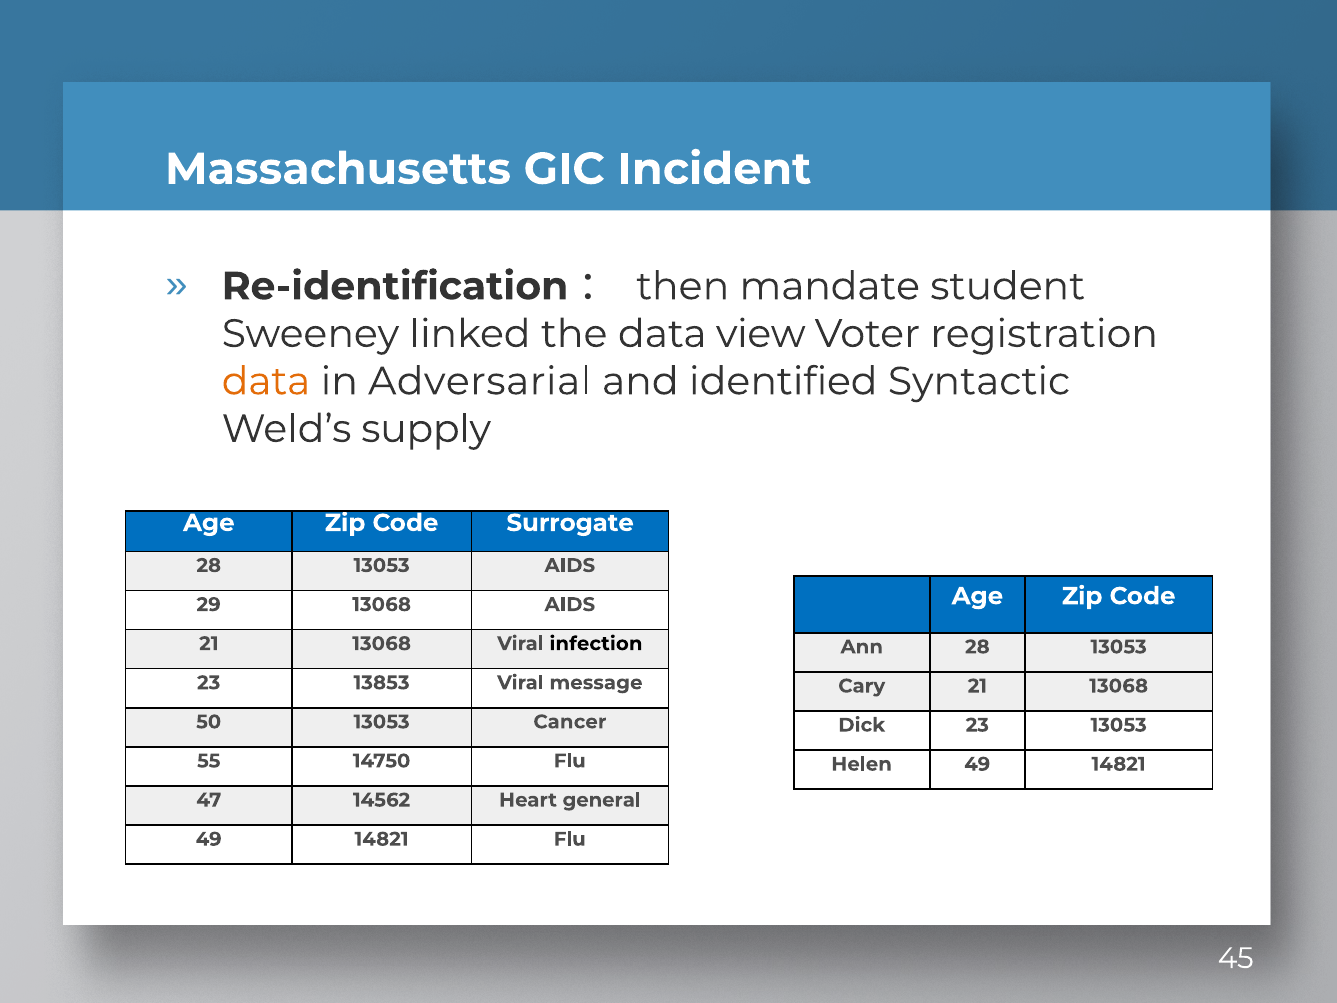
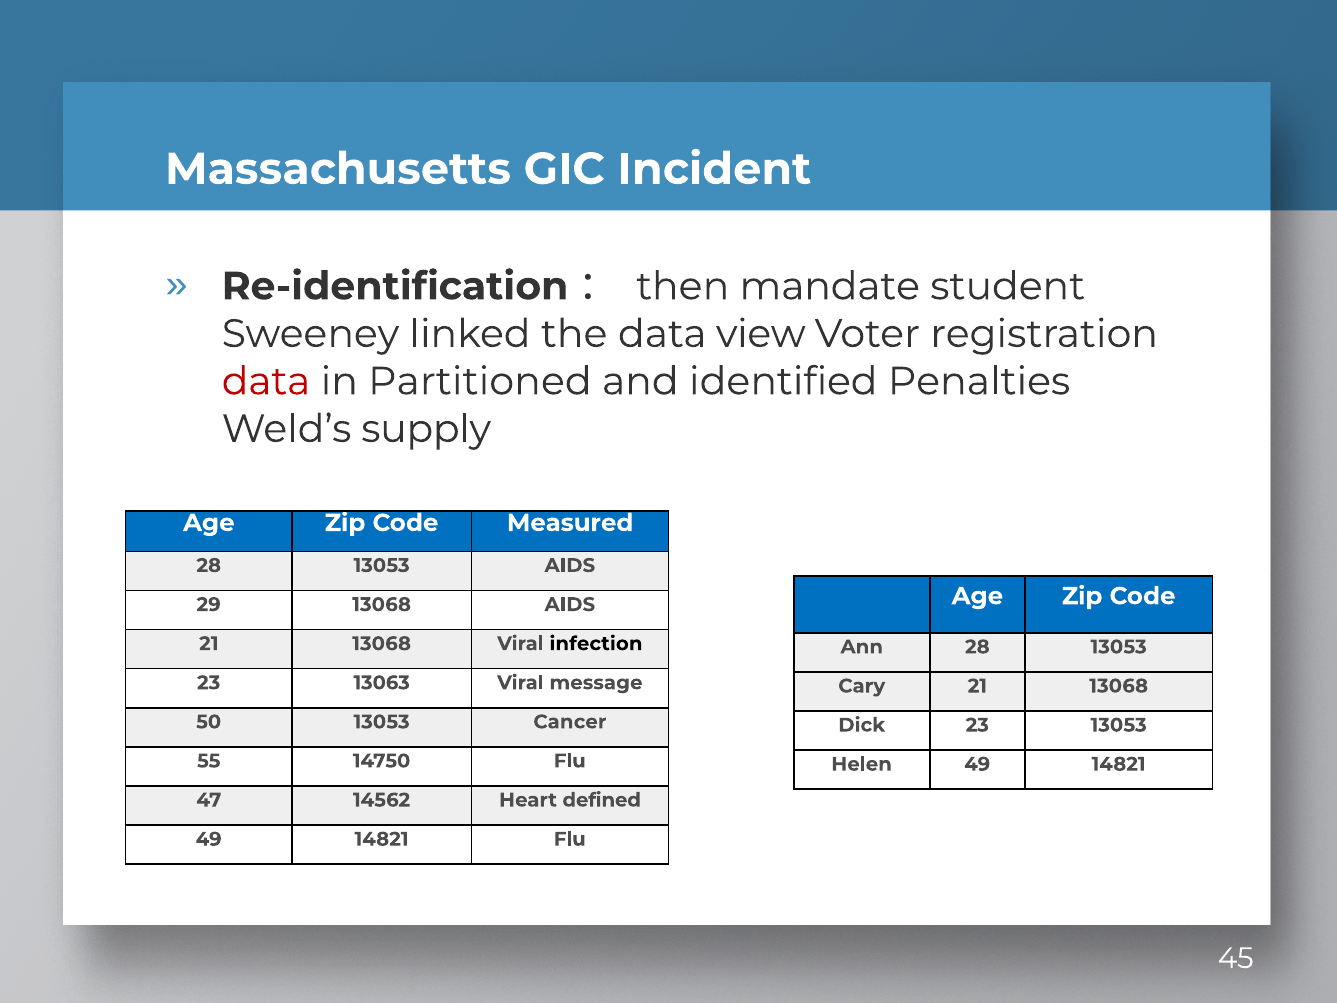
data at (266, 381) colour: orange -> red
Adversarial: Adversarial -> Partitioned
Syntactic: Syntactic -> Penalties
Surrogate: Surrogate -> Measured
13853: 13853 -> 13063
general: general -> defined
